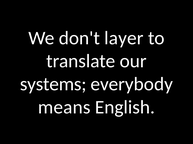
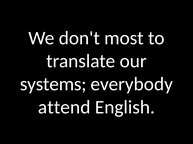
layer: layer -> most
means: means -> attend
